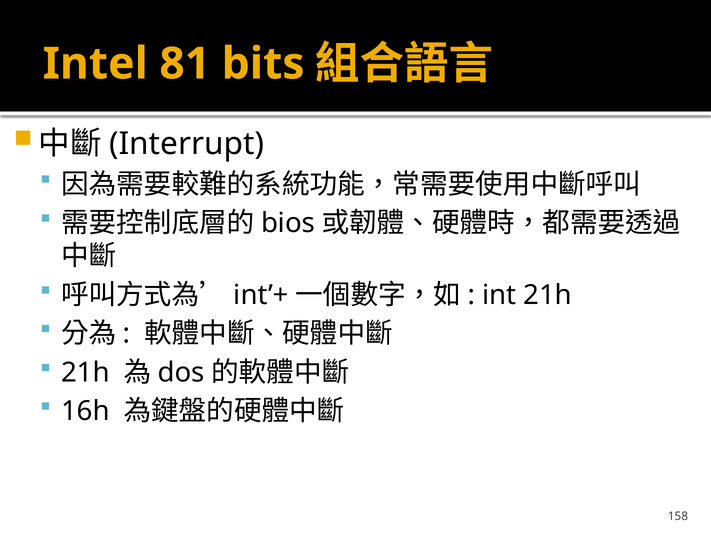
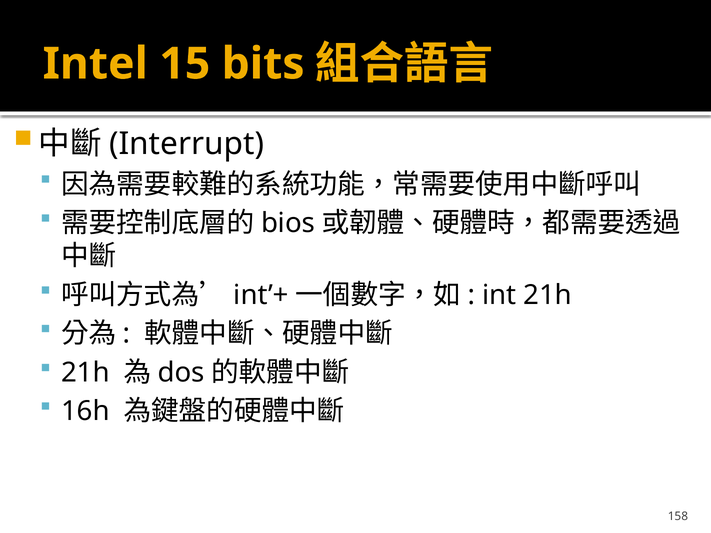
81: 81 -> 15
